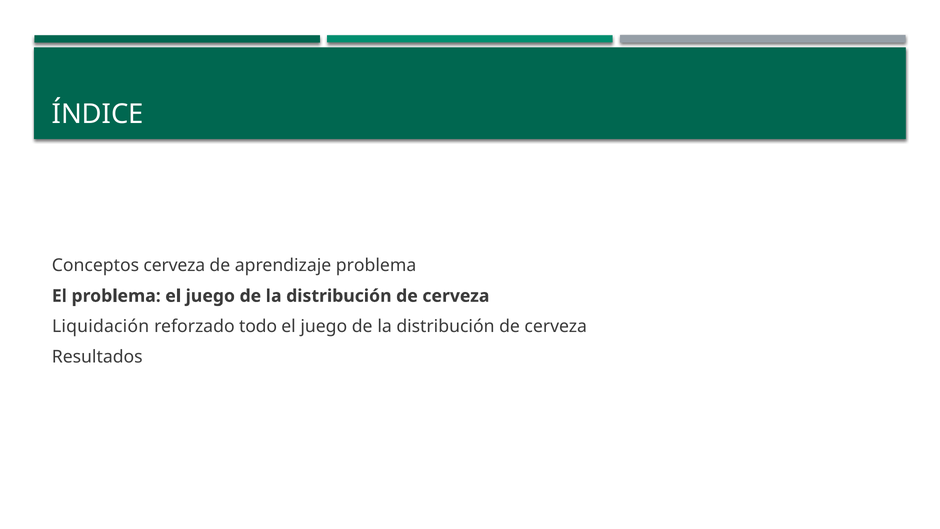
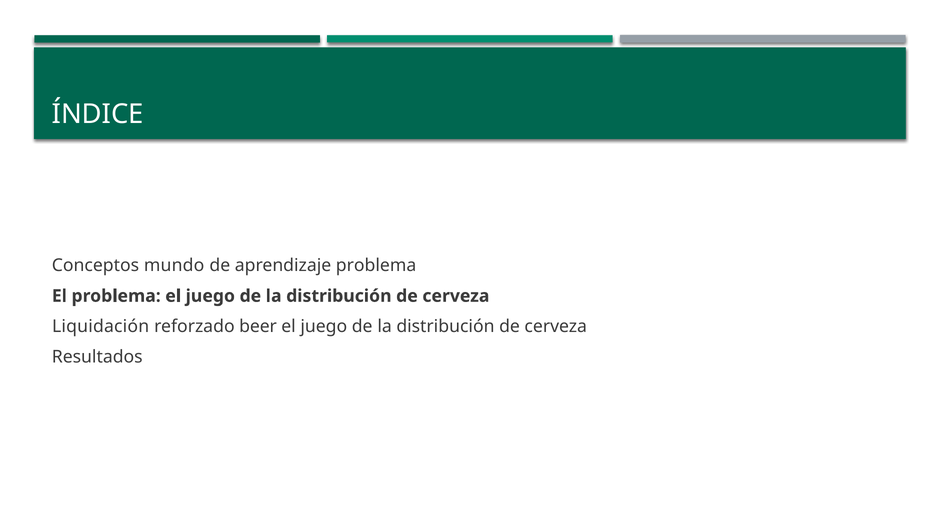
Conceptos cerveza: cerveza -> mundo
todo: todo -> beer
